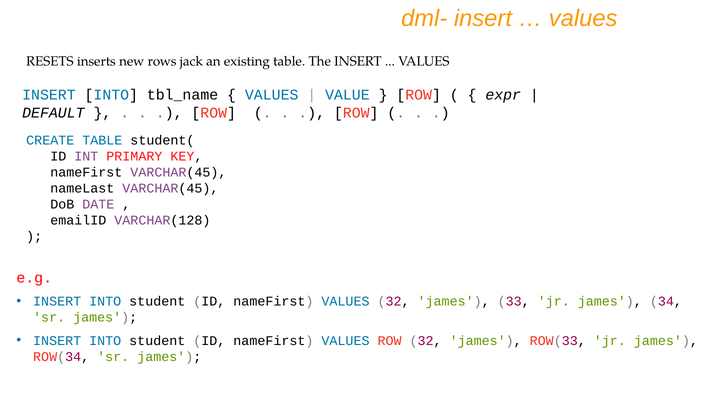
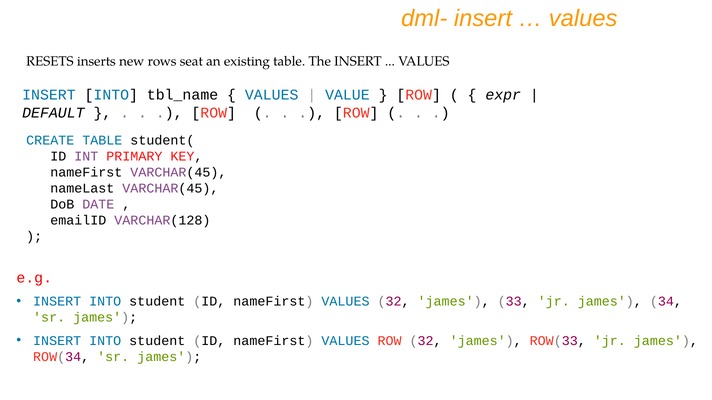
jack: jack -> seat
